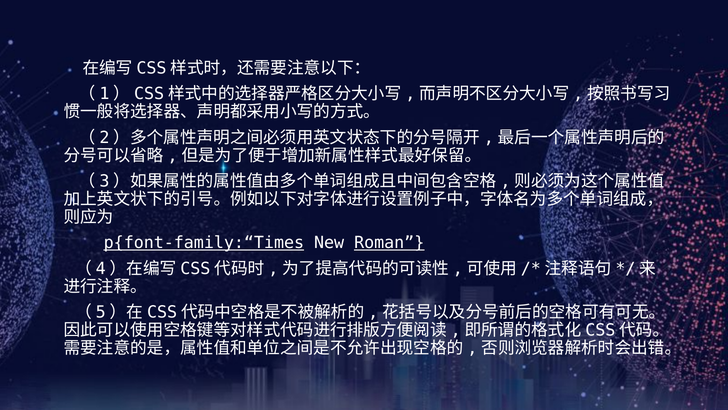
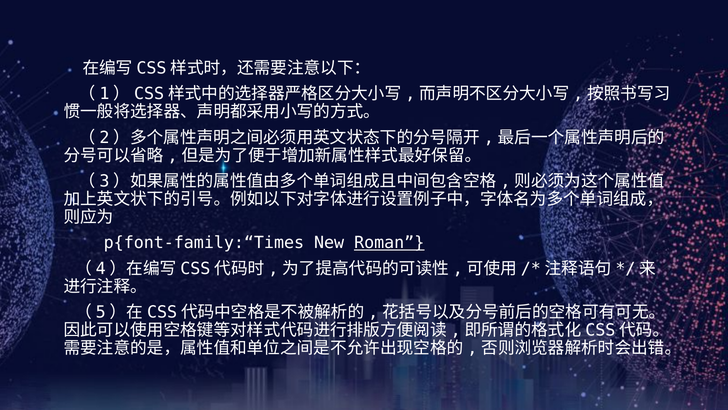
p{font-family:“Times underline: present -> none
